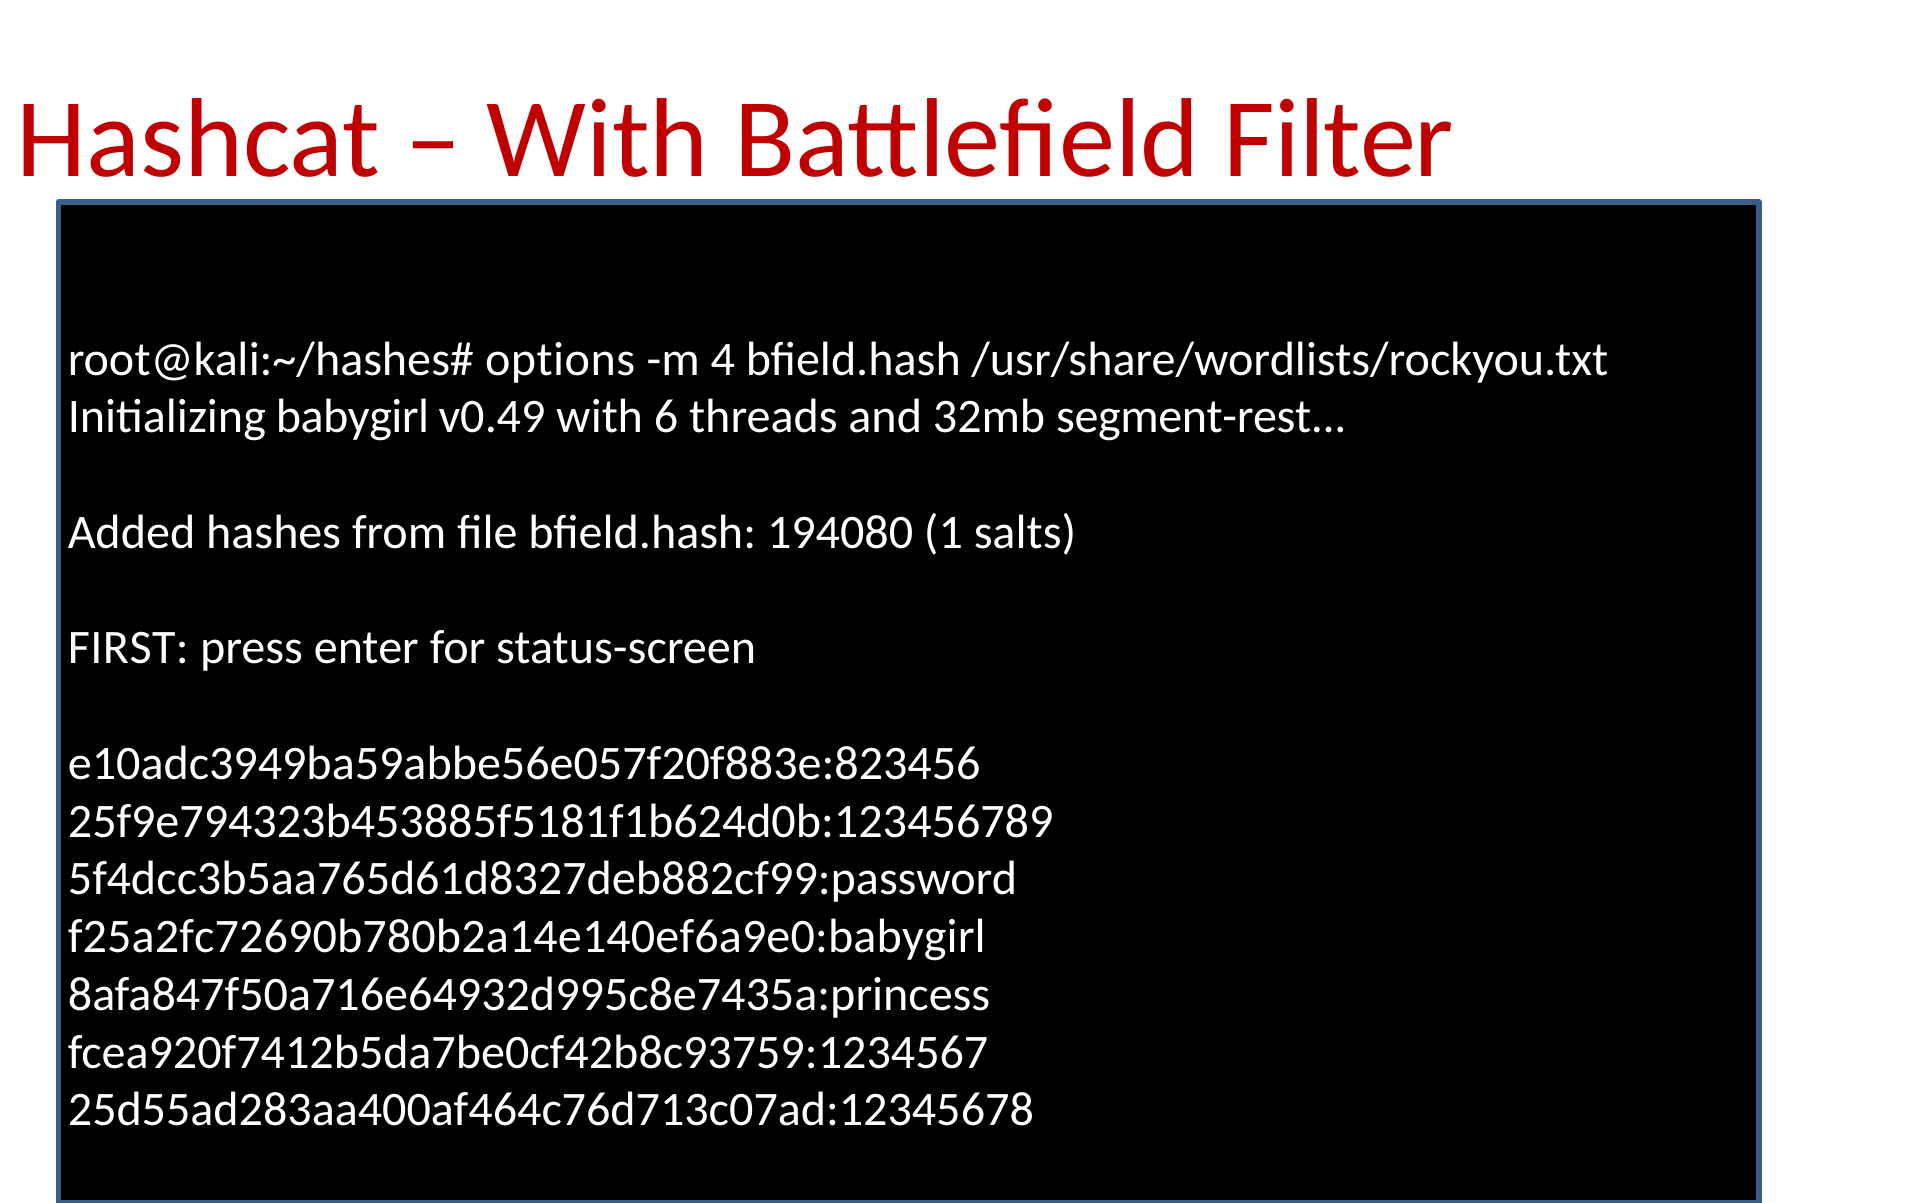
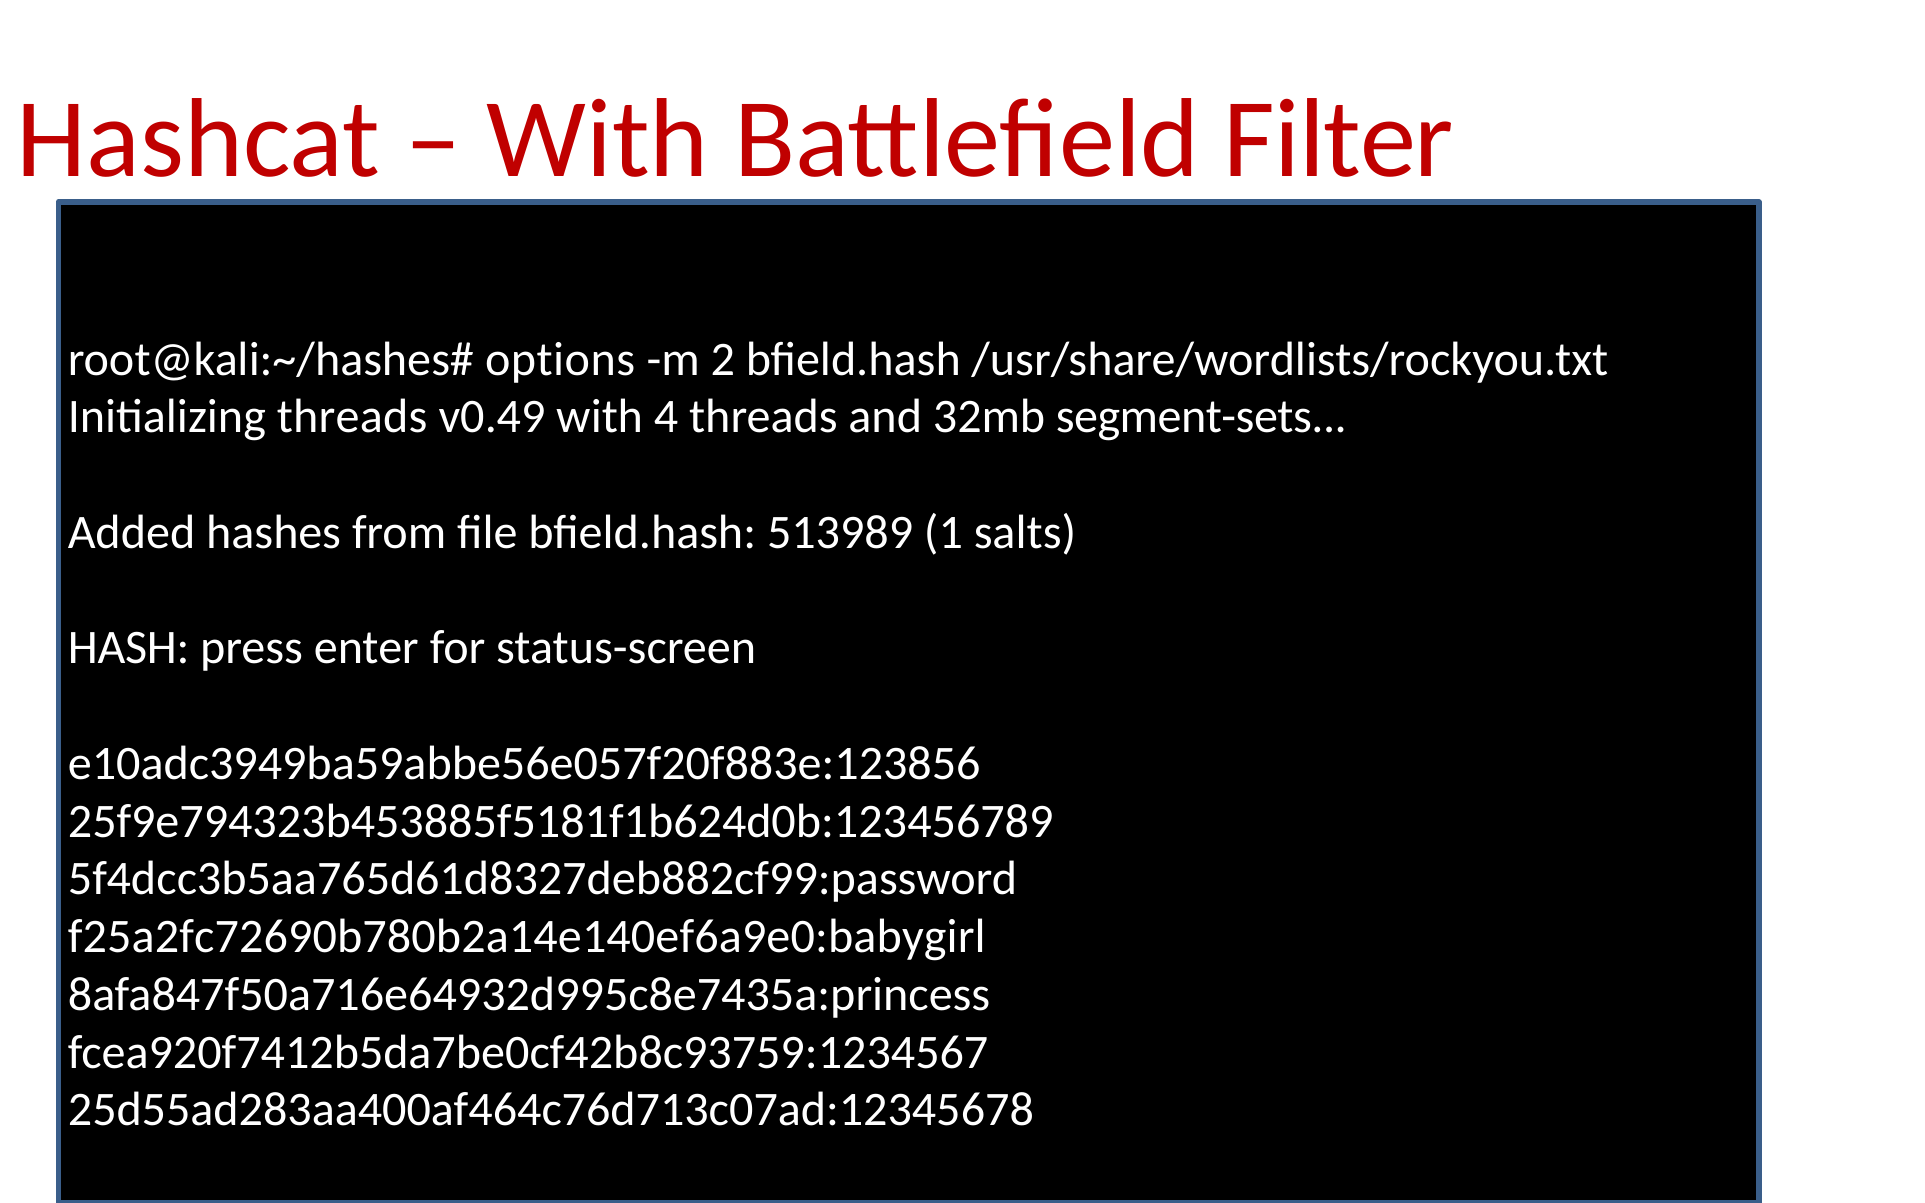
4: 4 -> 2
Initializing babygirl: babygirl -> threads
6: 6 -> 4
segment-rest: segment-rest -> segment-sets
194080: 194080 -> 513989
FIRST at (128, 648): FIRST -> HASH
e10adc3949ba59abbe56e057f20f883e:823456: e10adc3949ba59abbe56e057f20f883e:823456 -> e10adc3949ba59abbe56e057f20f883e:123856
